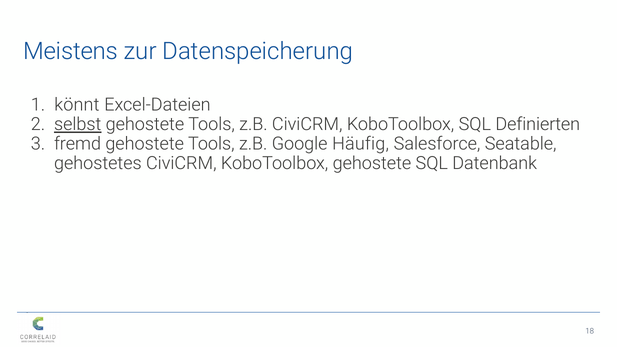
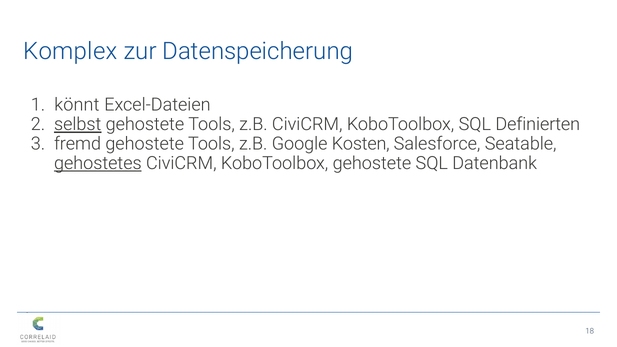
Meistens: Meistens -> Komplex
Häufig: Häufig -> Kosten
gehostetes underline: none -> present
